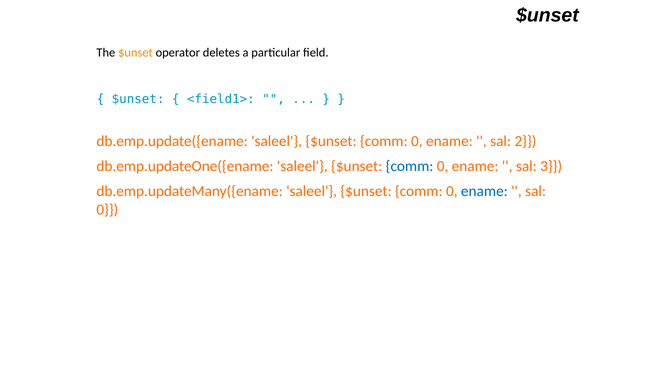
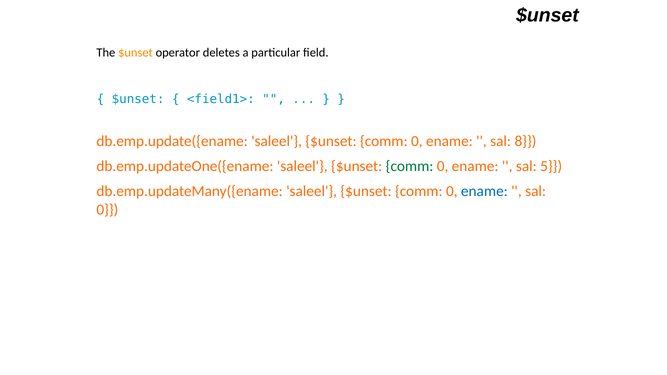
2: 2 -> 8
comm at (410, 167) colour: blue -> green
3: 3 -> 5
